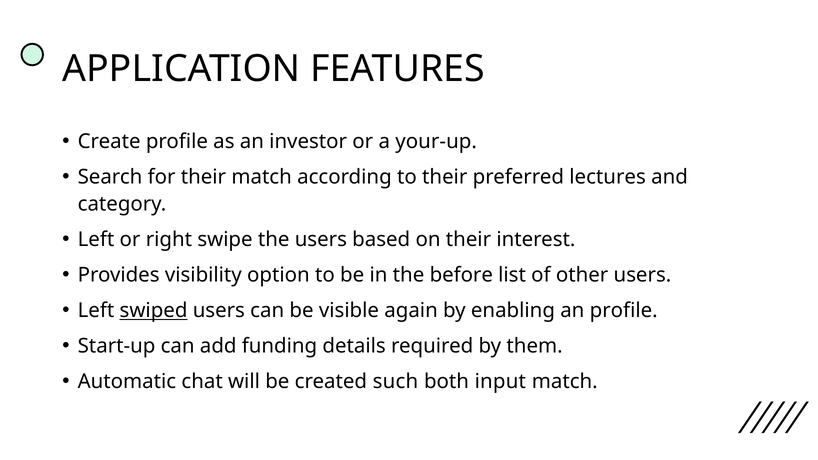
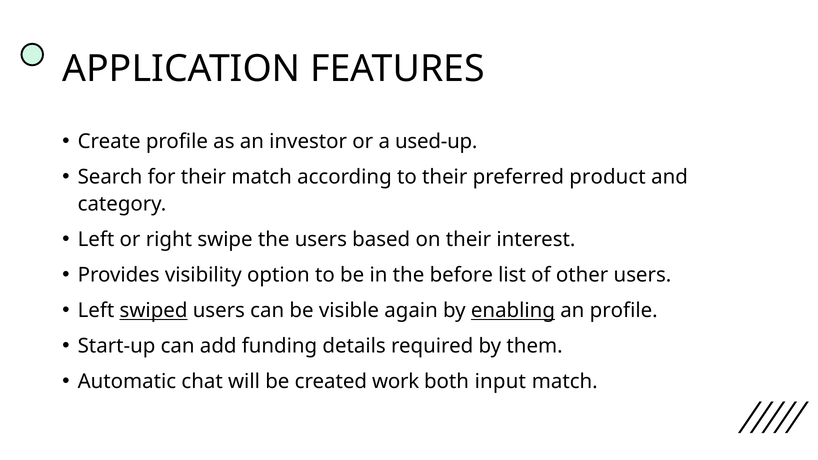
your-up: your-up -> used-up
lectures: lectures -> product
enabling underline: none -> present
such: such -> work
